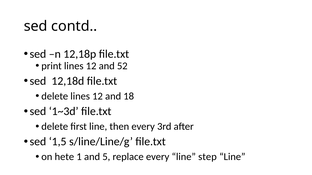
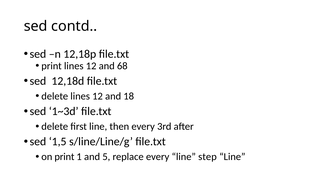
52: 52 -> 68
on hete: hete -> print
